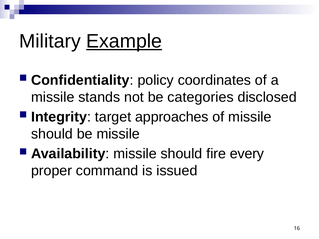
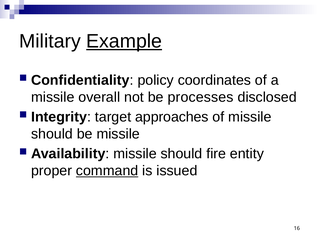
stands: stands -> overall
categories: categories -> processes
every: every -> entity
command underline: none -> present
